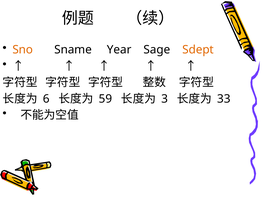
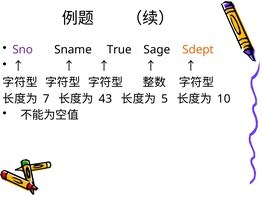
Sno colour: orange -> purple
Year: Year -> True
6: 6 -> 7
59: 59 -> 43
3: 3 -> 5
33: 33 -> 10
